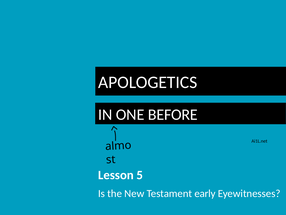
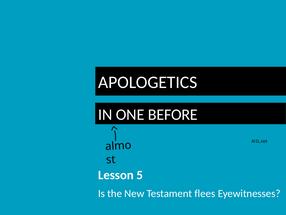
early: early -> flees
